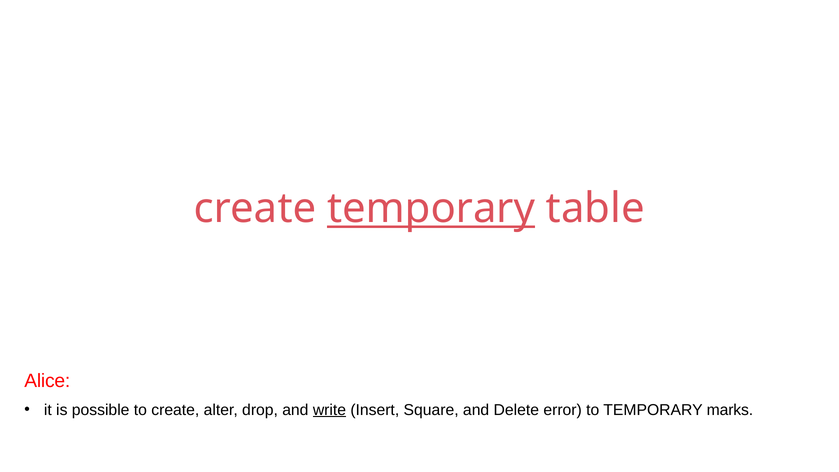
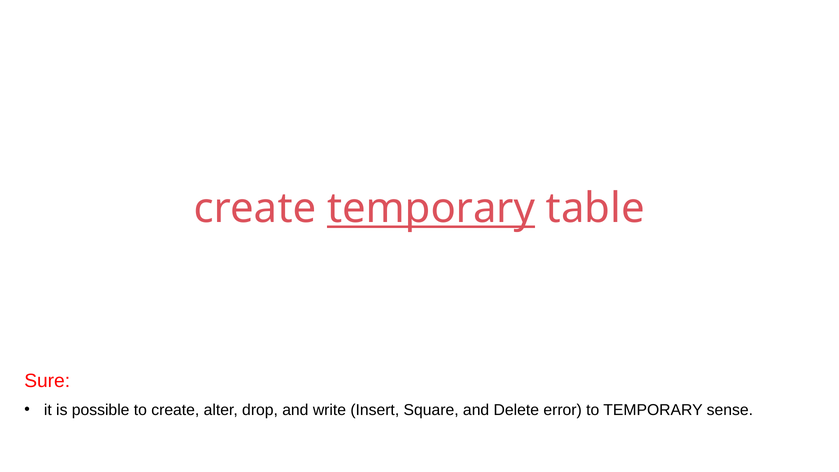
Alice: Alice -> Sure
write underline: present -> none
marks: marks -> sense
